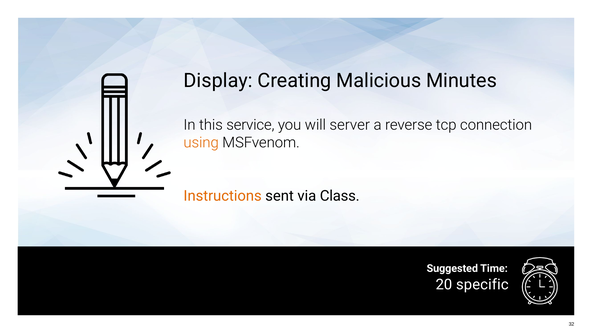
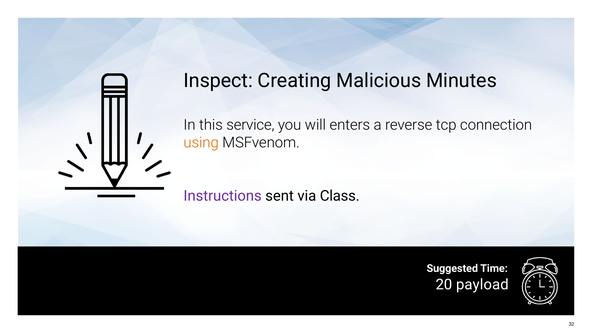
Display: Display -> Inspect
server: server -> enters
Instructions colour: orange -> purple
specific: specific -> payload
